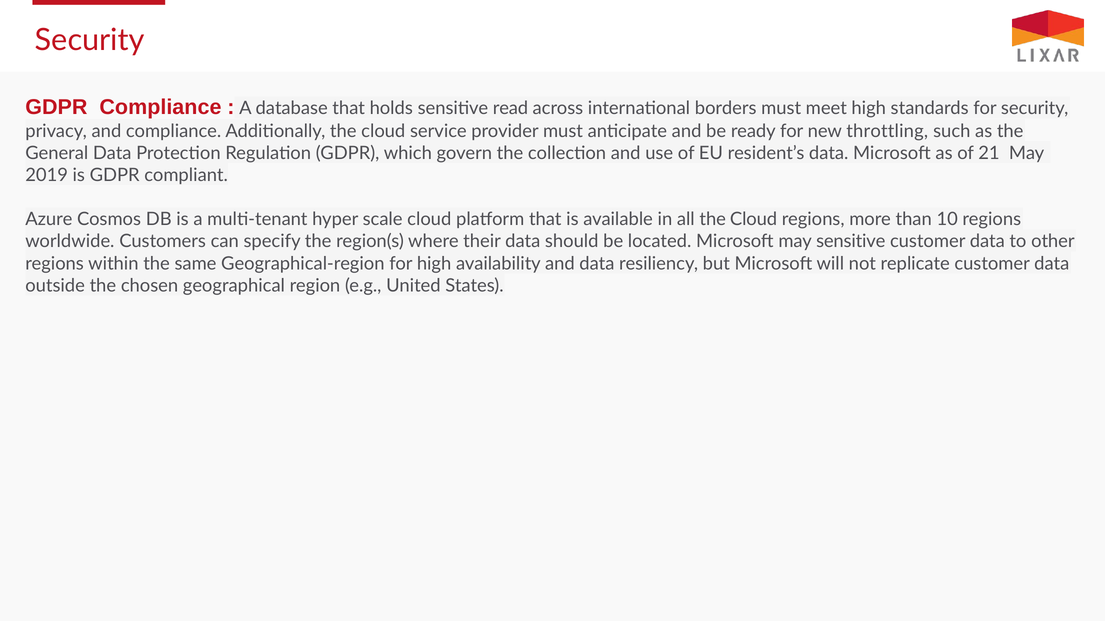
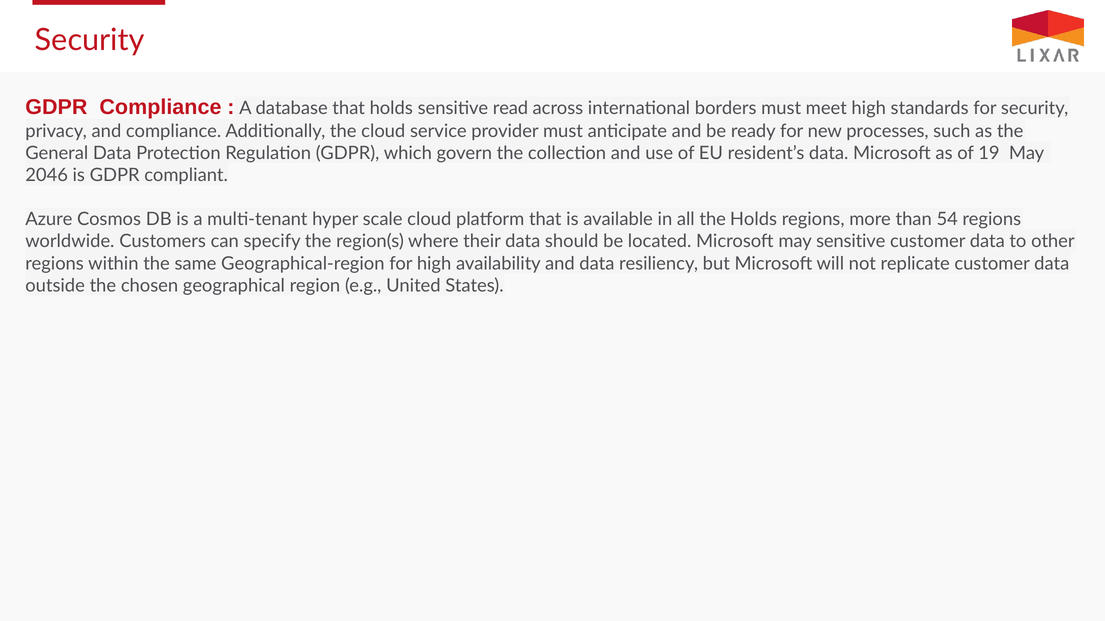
throttling: throttling -> processes
21: 21 -> 19
2019: 2019 -> 2046
all the Cloud: Cloud -> Holds
10: 10 -> 54
